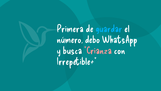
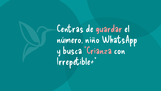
Primera: Primera -> Centras
guardar colour: light blue -> pink
debo: debo -> niño
